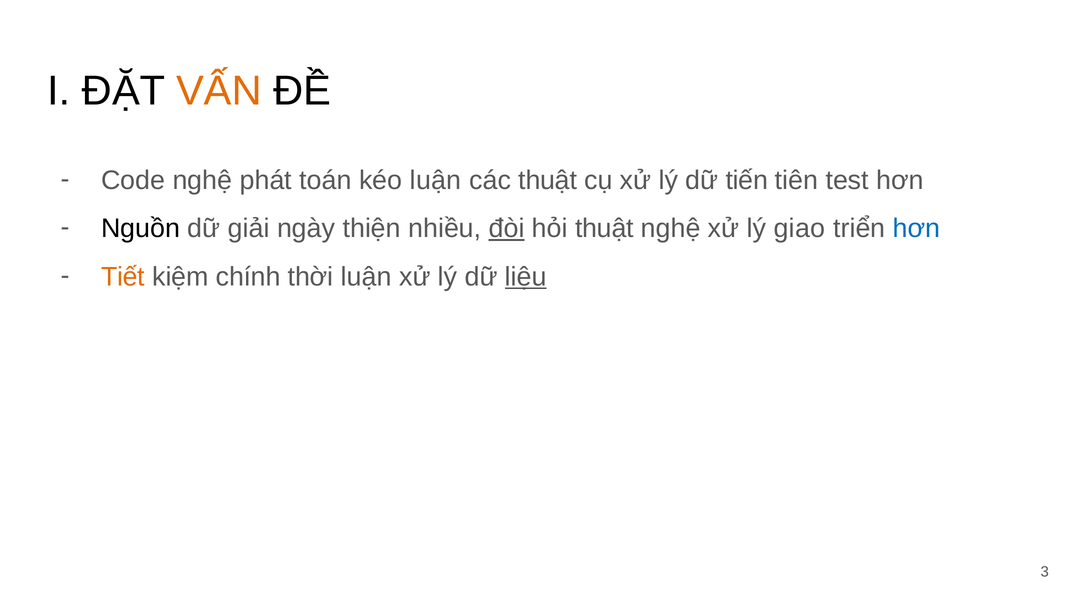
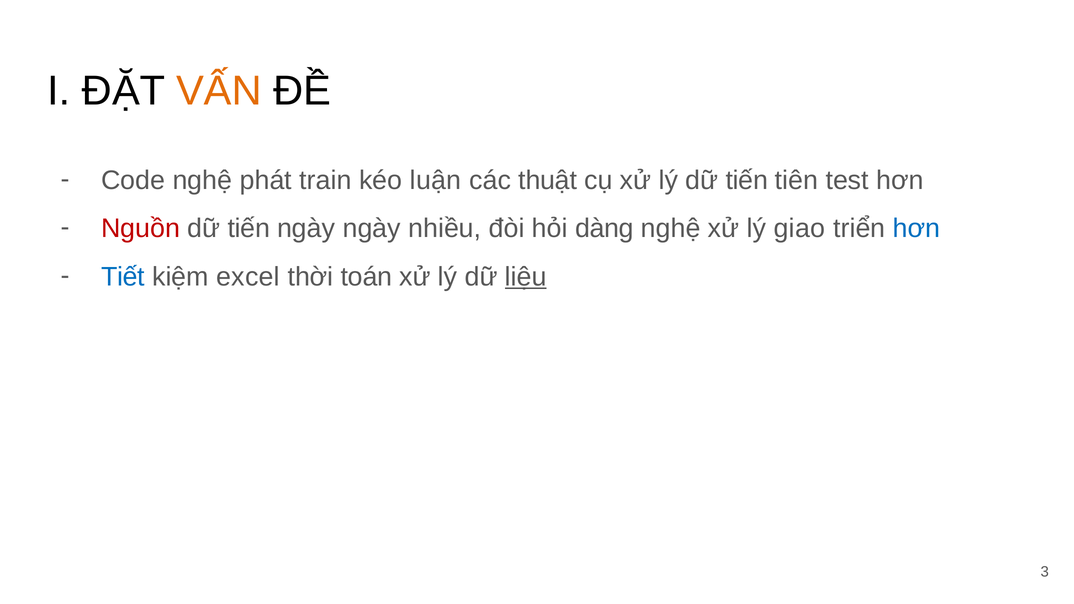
toán: toán -> train
Nguồn colour: black -> red
giải at (249, 229): giải -> tiến
ngày thiện: thiện -> ngày
đòi underline: present -> none
hỏi thuật: thuật -> dàng
Tiết colour: orange -> blue
chính: chính -> excel
thời luận: luận -> toán
